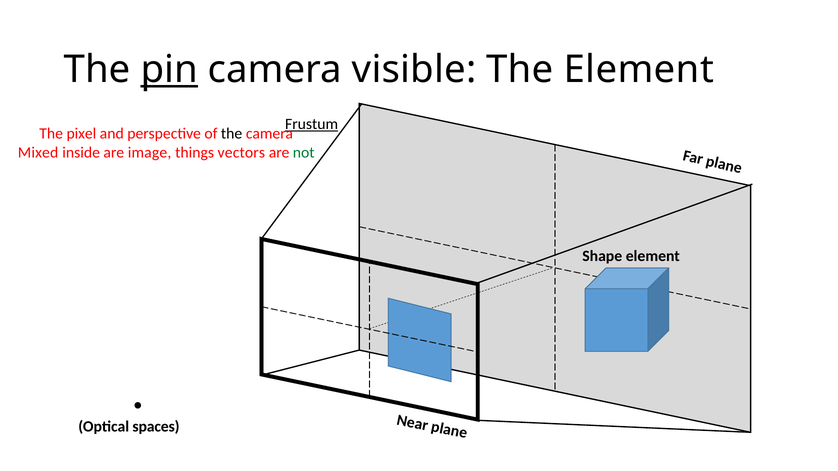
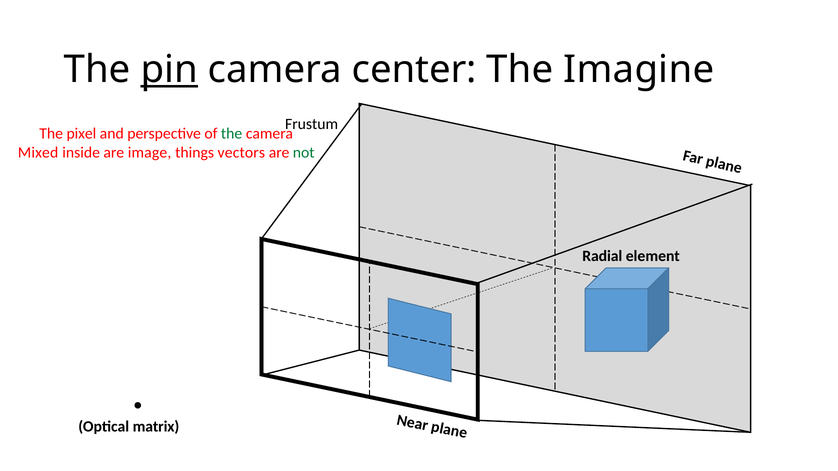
visible: visible -> center
The Element: Element -> Imagine
Frustum underline: present -> none
the at (232, 134) colour: black -> green
Shape: Shape -> Radial
spaces: spaces -> matrix
